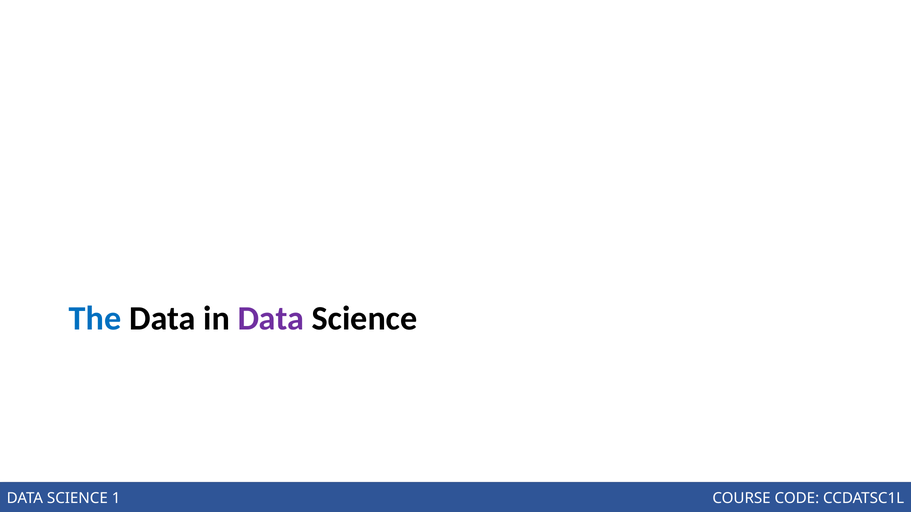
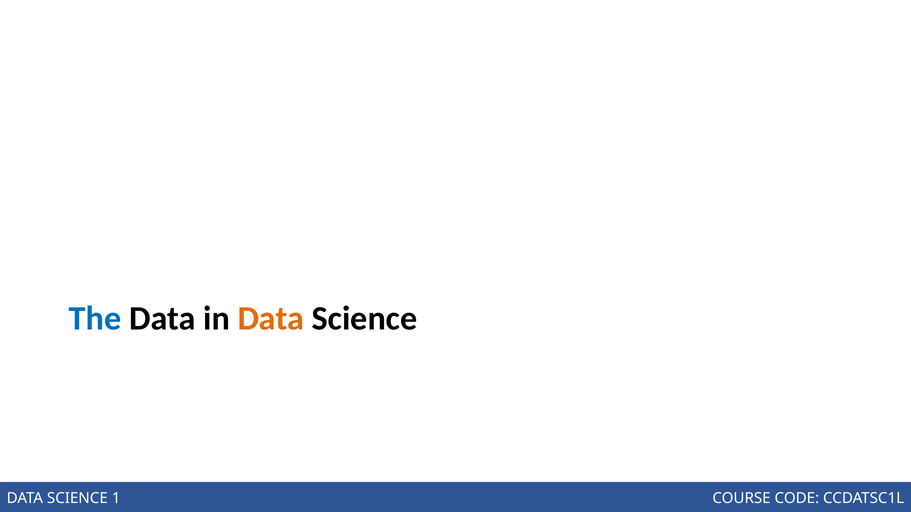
Data at (271, 319) colour: purple -> orange
